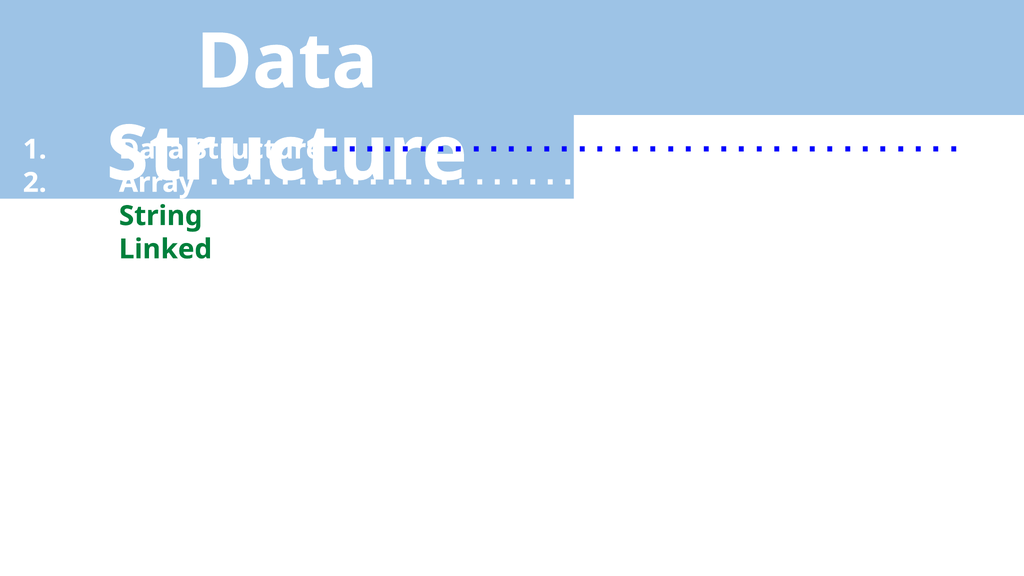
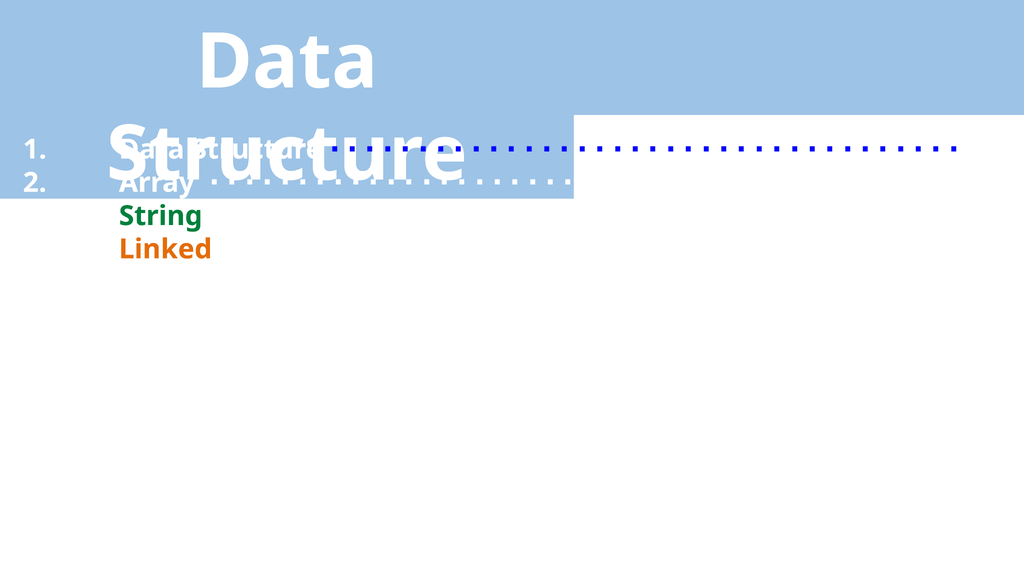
Linked colour: green -> orange
